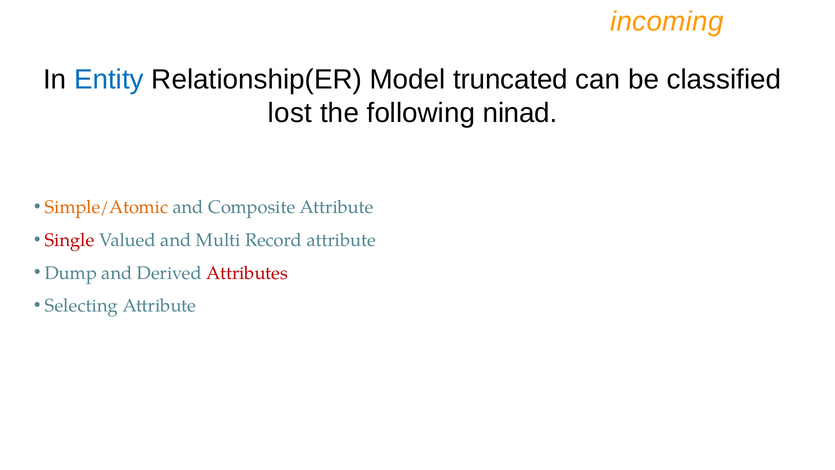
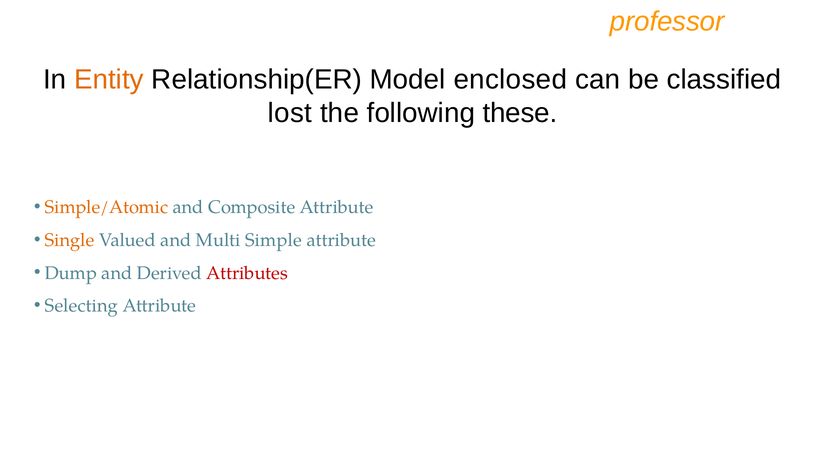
incoming: incoming -> professor
Entity colour: blue -> orange
truncated: truncated -> enclosed
ninad: ninad -> these
Single colour: red -> orange
Record: Record -> Simple
